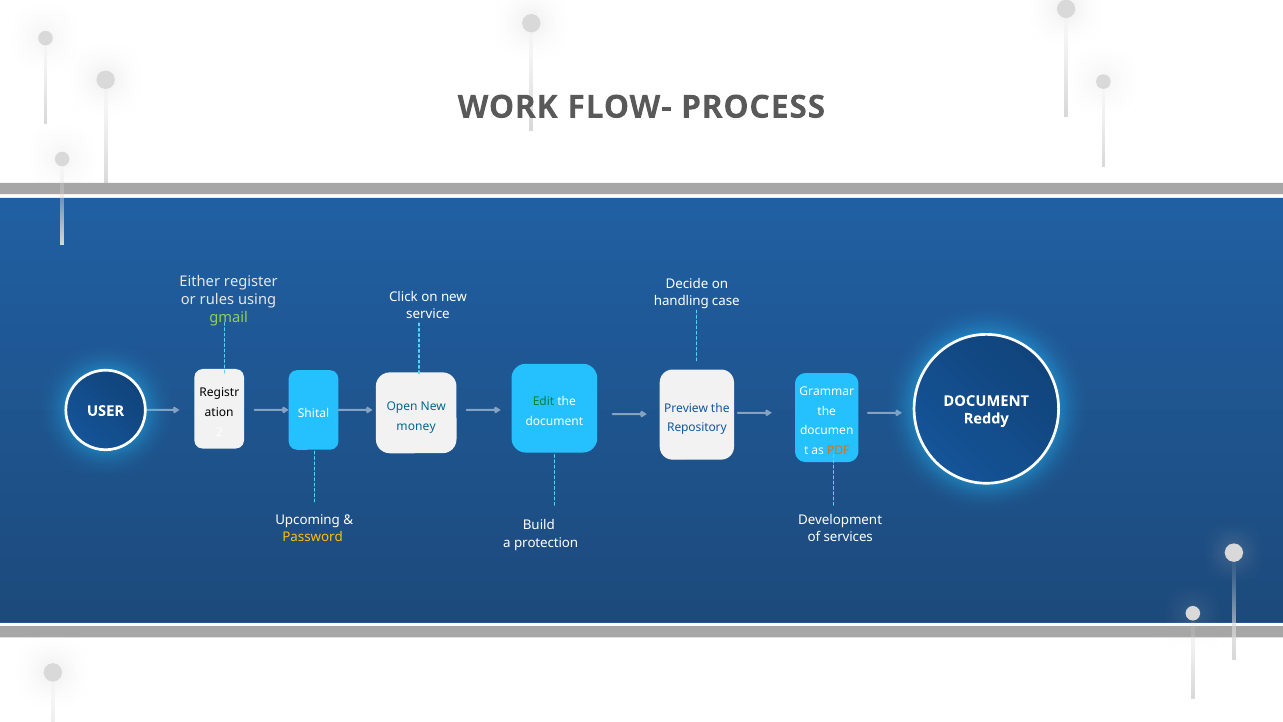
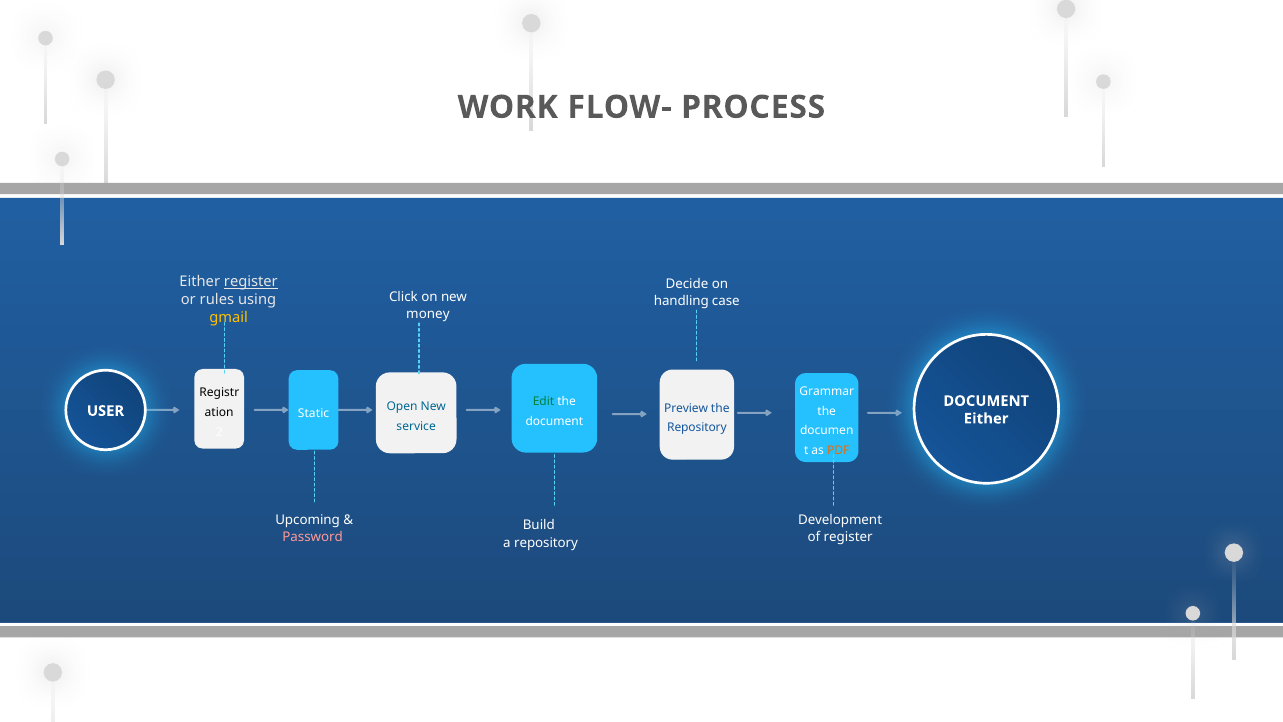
register at (251, 282) underline: none -> present
service: service -> money
gmail colour: light green -> yellow
Shital: Shital -> Static
Reddy at (986, 418): Reddy -> Either
money: money -> service
Password colour: yellow -> pink
of services: services -> register
a protection: protection -> repository
